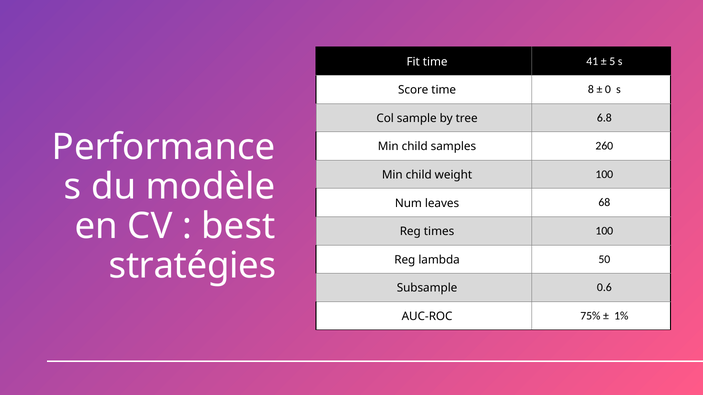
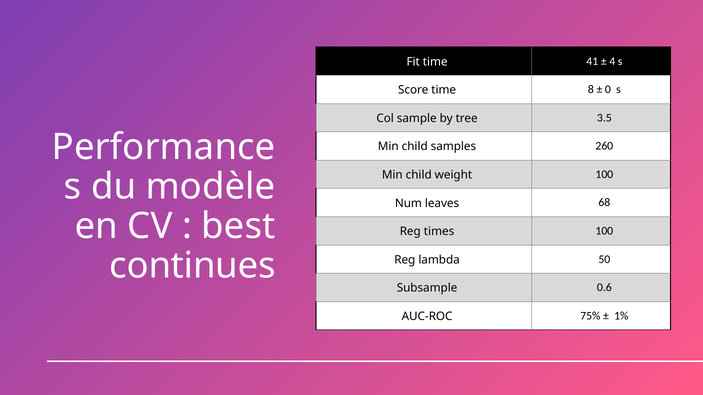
5: 5 -> 4
6.8: 6.8 -> 3.5
stratégies: stratégies -> continues
